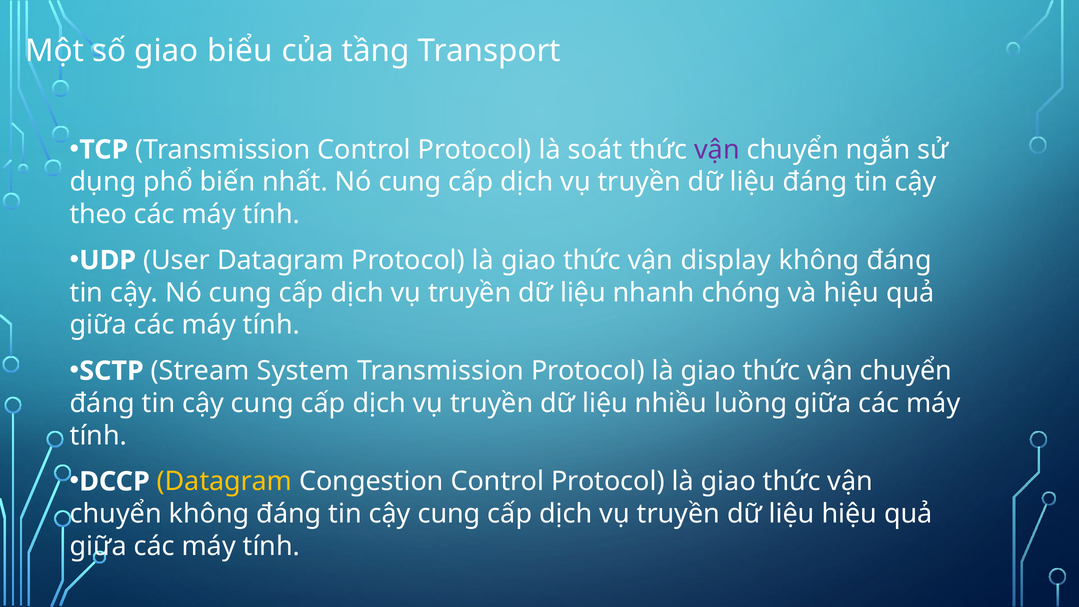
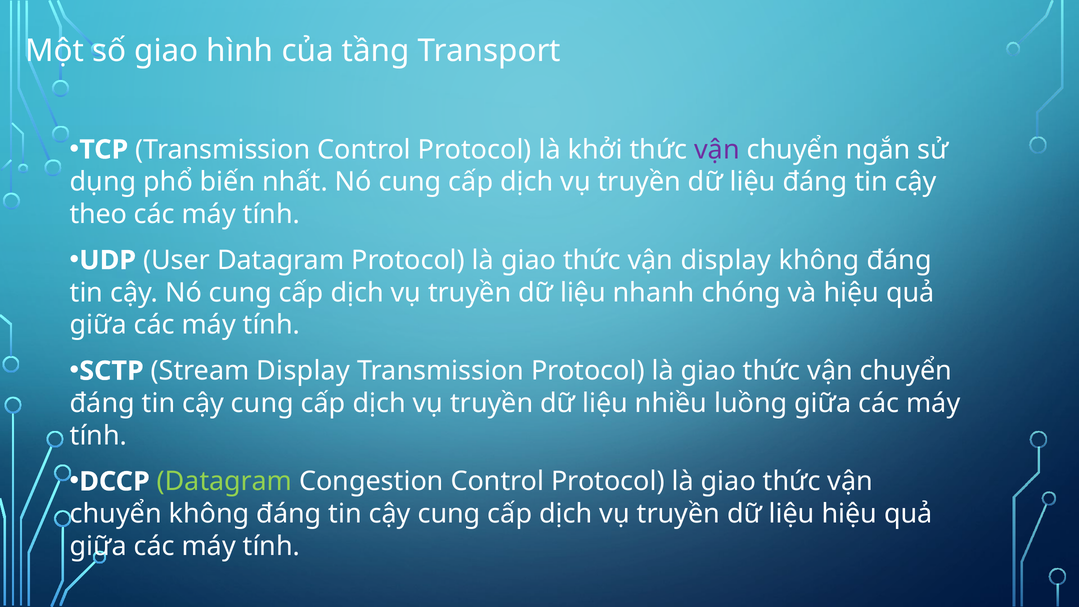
biểu: biểu -> hình
soát: soát -> khởi
Stream System: System -> Display
Datagram at (224, 482) colour: yellow -> light green
